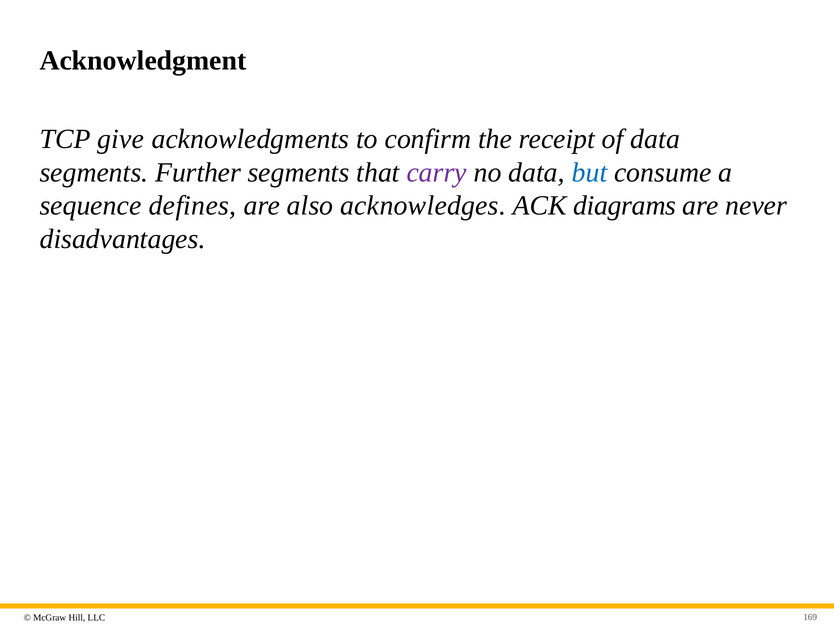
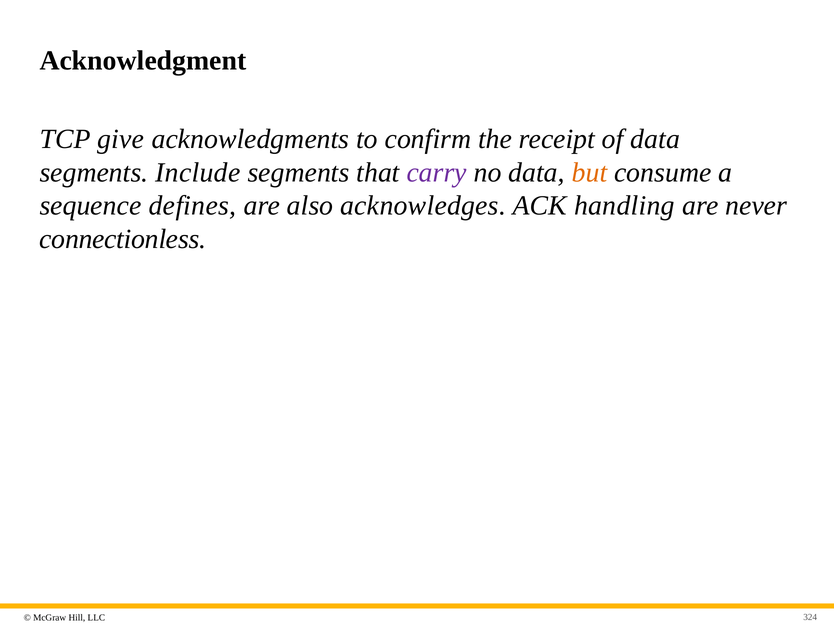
Further: Further -> Include
but colour: blue -> orange
diagrams: diagrams -> handling
disadvantages: disadvantages -> connectionless
169: 169 -> 324
